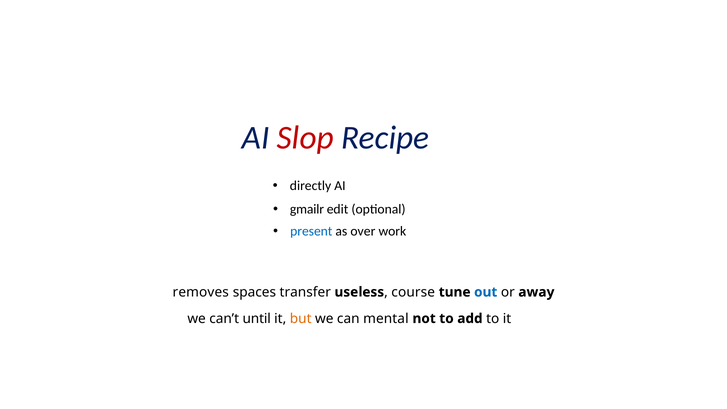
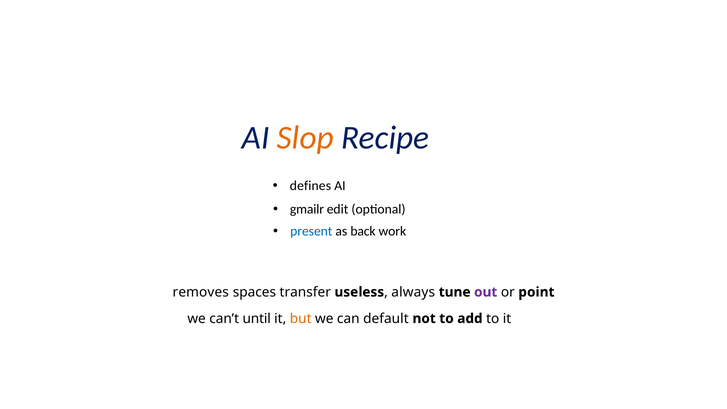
Slop colour: red -> orange
directly: directly -> defines
over: over -> back
course: course -> always
out colour: blue -> purple
away: away -> point
mental: mental -> default
